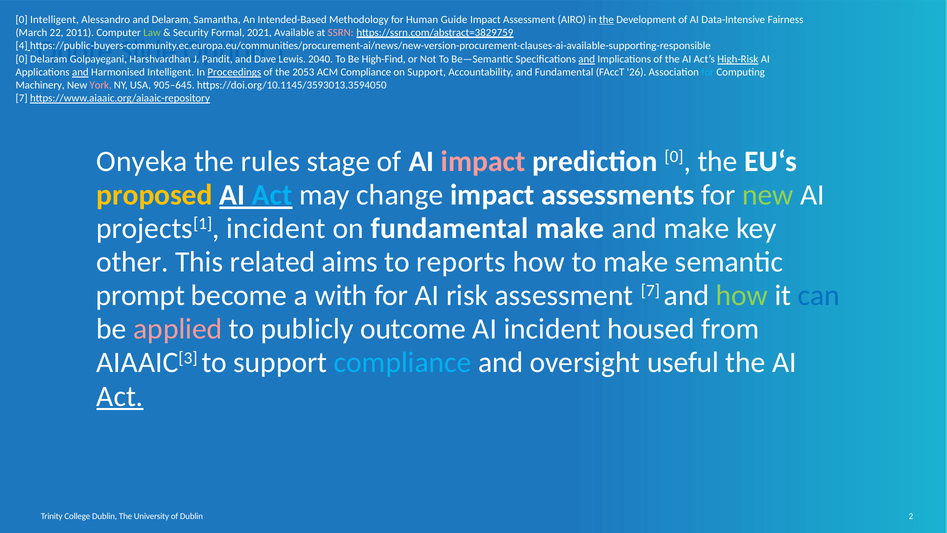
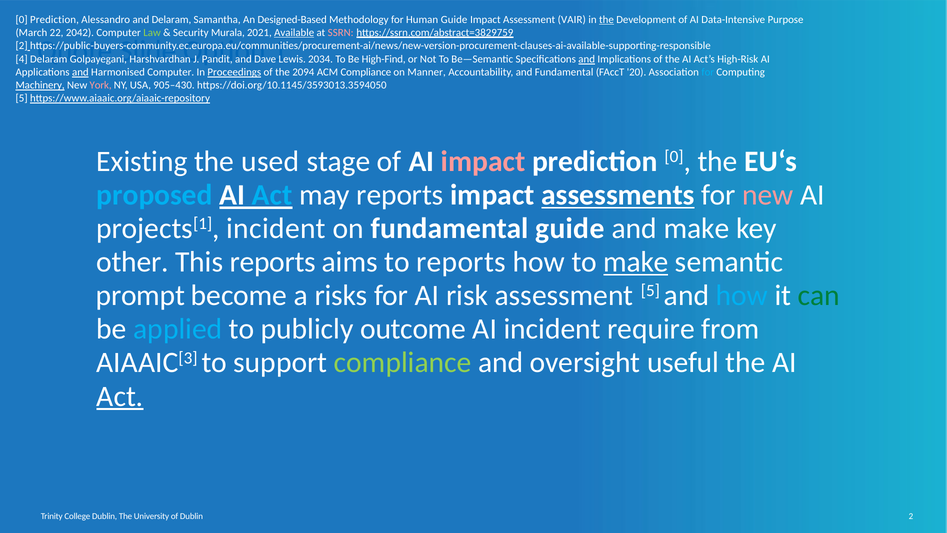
0 Intelligent: Intelligent -> Prediction
Intended-Based: Intended-Based -> Designed-Based
AIRO: AIRO -> VAIR
Fairness: Fairness -> Purpose
2011: 2011 -> 2042
Formal: Formal -> Murala
Available underline: none -> present
4 at (22, 46): 4 -> 2
0 at (22, 59): 0 -> 4
2040: 2040 -> 2034
High-Risk underline: present -> none
Harmonised Intelligent: Intelligent -> Computer
2053: 2053 -> 2094
on Support: Support -> Manner
26: 26 -> 20
Machinery underline: none -> present
905–645: 905–645 -> 905–430
7 at (22, 98): 7 -> 5
Onyeka: Onyeka -> Existing
rules: rules -> used
proposed colour: yellow -> light blue
may change: change -> reports
assessments underline: none -> present
new at (768, 195) colour: light green -> pink
fundamental make: make -> guide
This related: related -> reports
make at (636, 262) underline: none -> present
with: with -> risks
assessment 7: 7 -> 5
how at (742, 295) colour: light green -> light blue
can colour: blue -> green
applied colour: pink -> light blue
housed: housed -> require
compliance at (403, 362) colour: light blue -> light green
